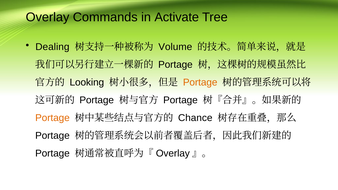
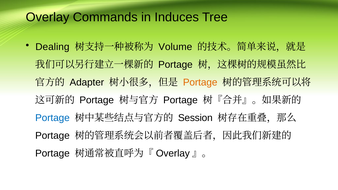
Activate: Activate -> Induces
Looking: Looking -> Adapter
Portage at (52, 118) colour: orange -> blue
Chance: Chance -> Session
